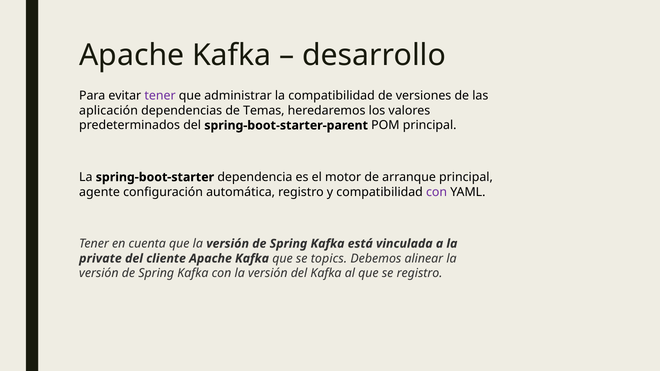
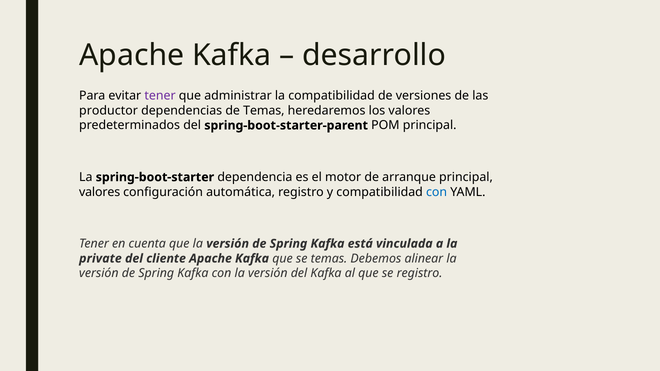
aplicación: aplicación -> productor
agente at (100, 192): agente -> valores
con at (437, 192) colour: purple -> blue
se topics: topics -> temas
